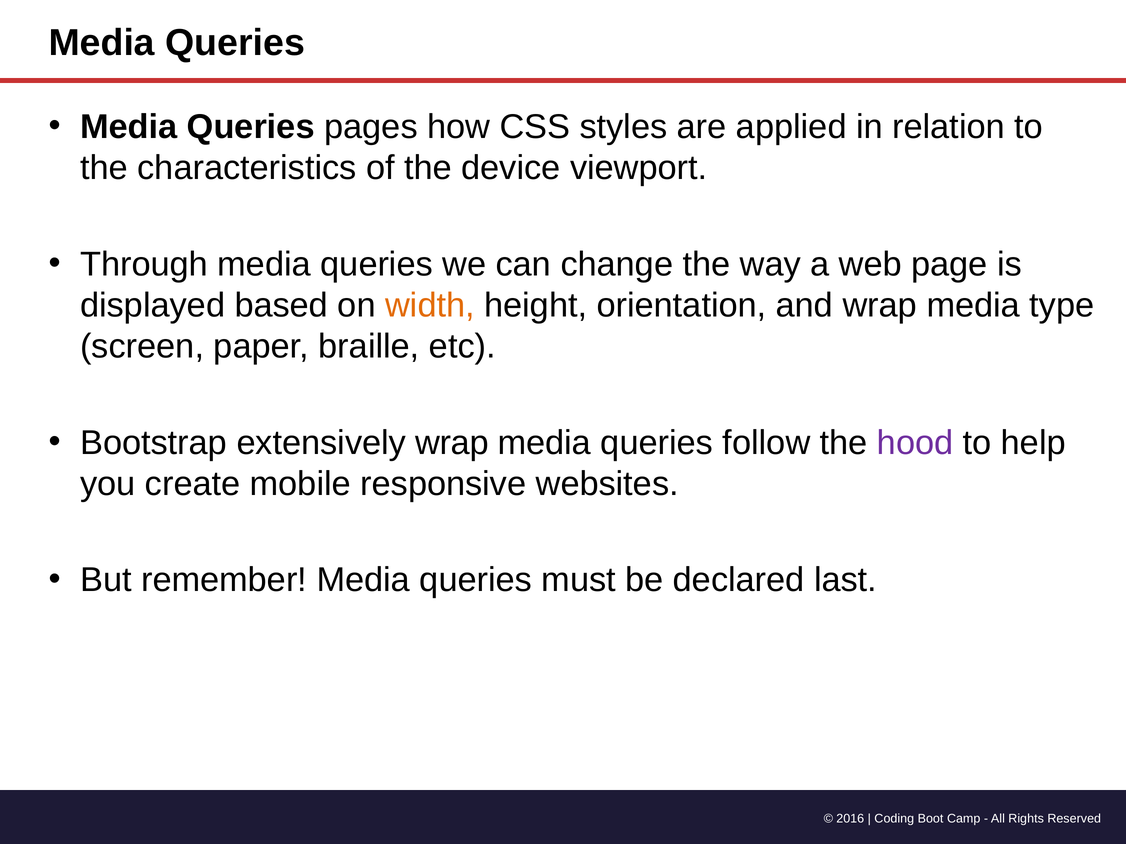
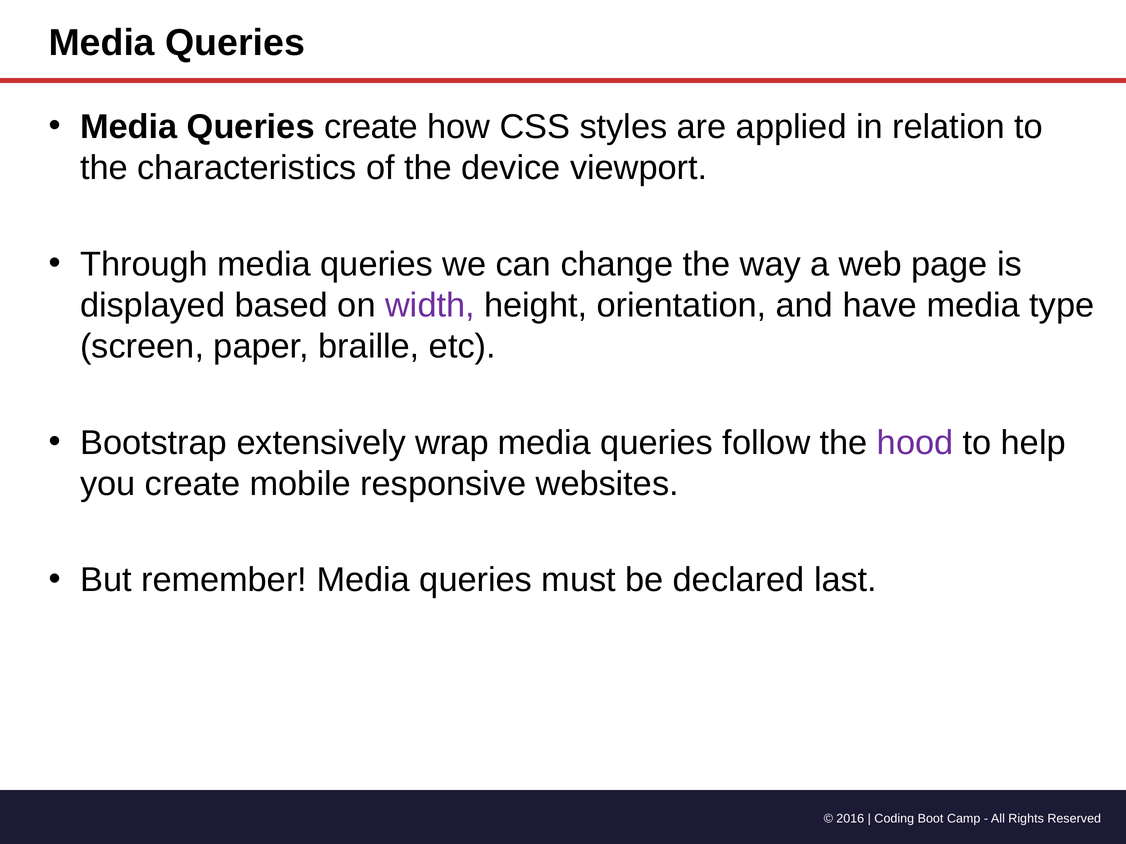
Queries pages: pages -> create
width colour: orange -> purple
and wrap: wrap -> have
